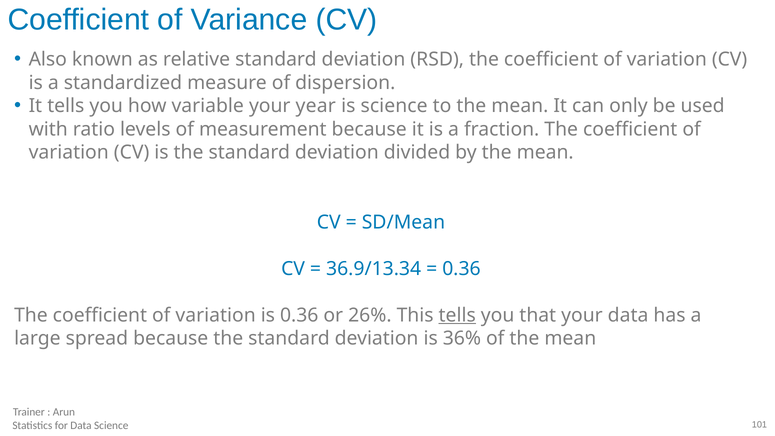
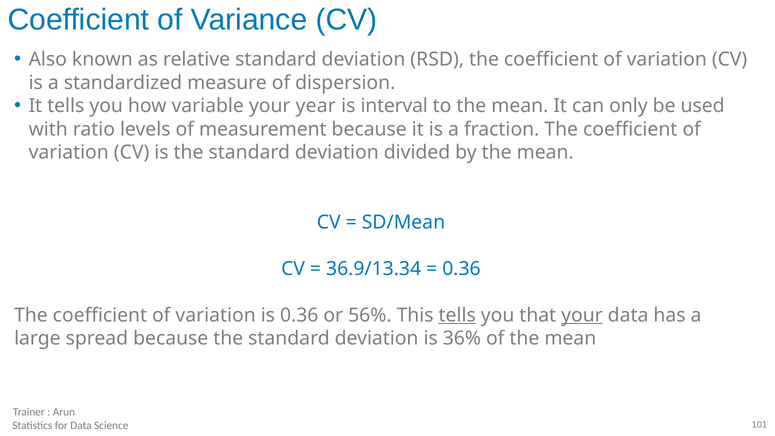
is science: science -> interval
26%: 26% -> 56%
your at (582, 315) underline: none -> present
